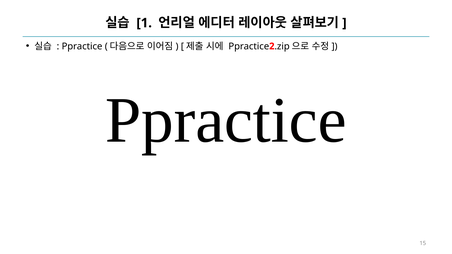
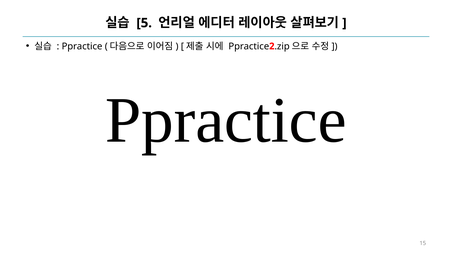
1: 1 -> 5
